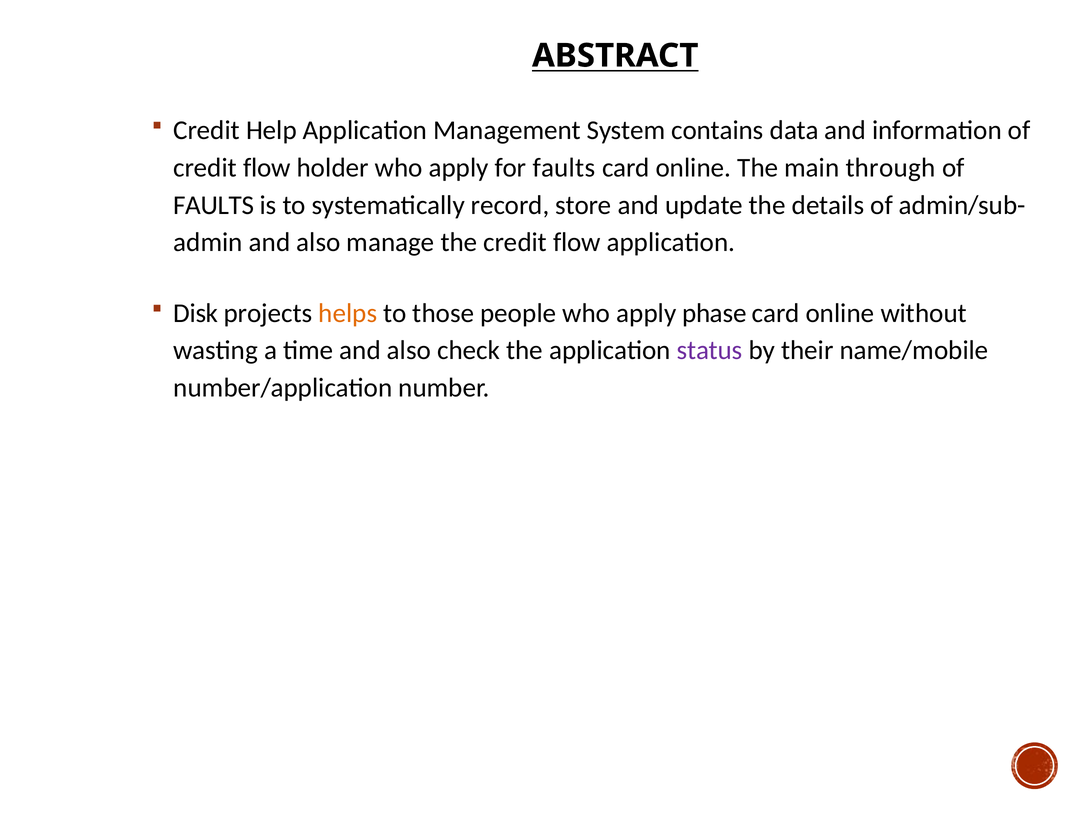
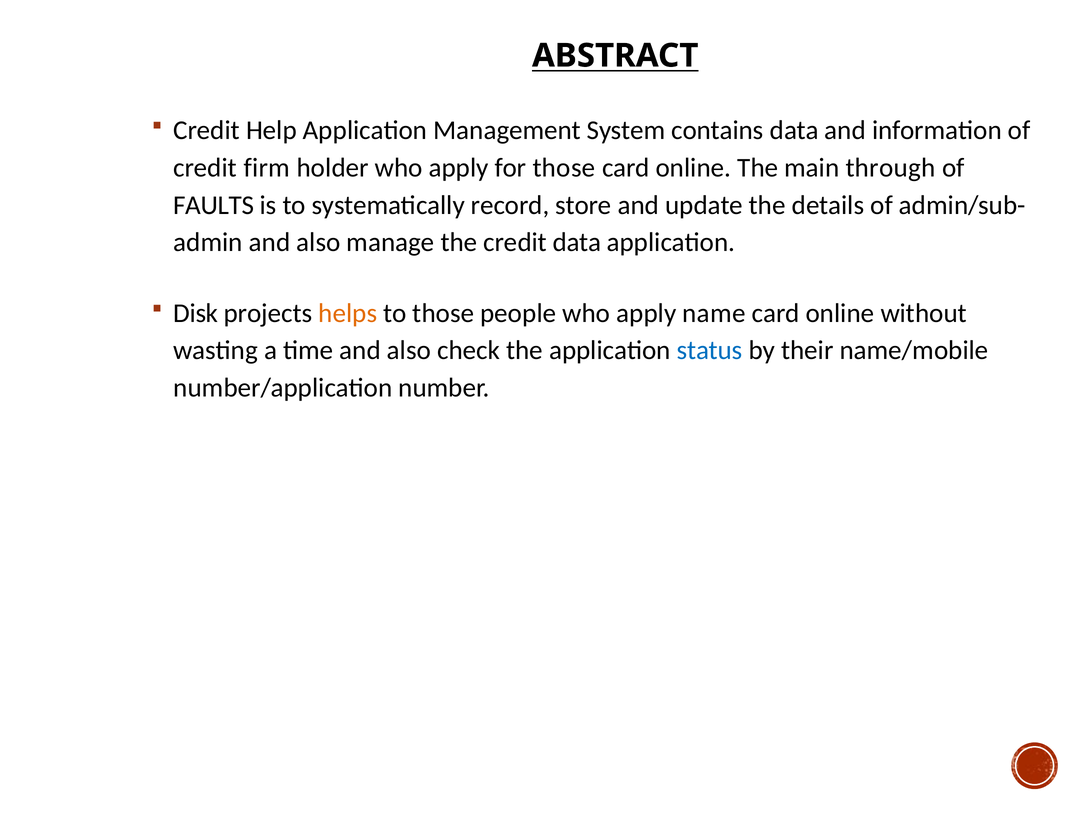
flow at (267, 168): flow -> firm
for faults: faults -> those
the credit flow: flow -> data
phase: phase -> name
status colour: purple -> blue
